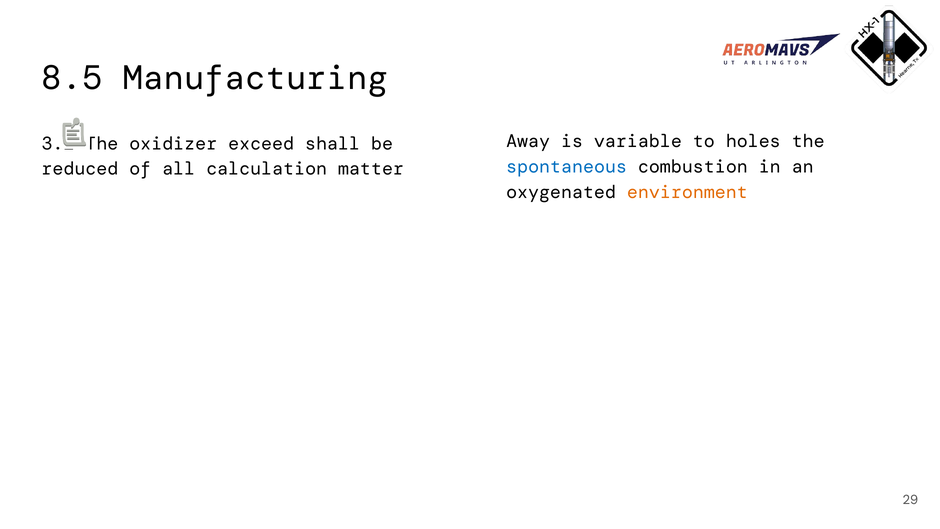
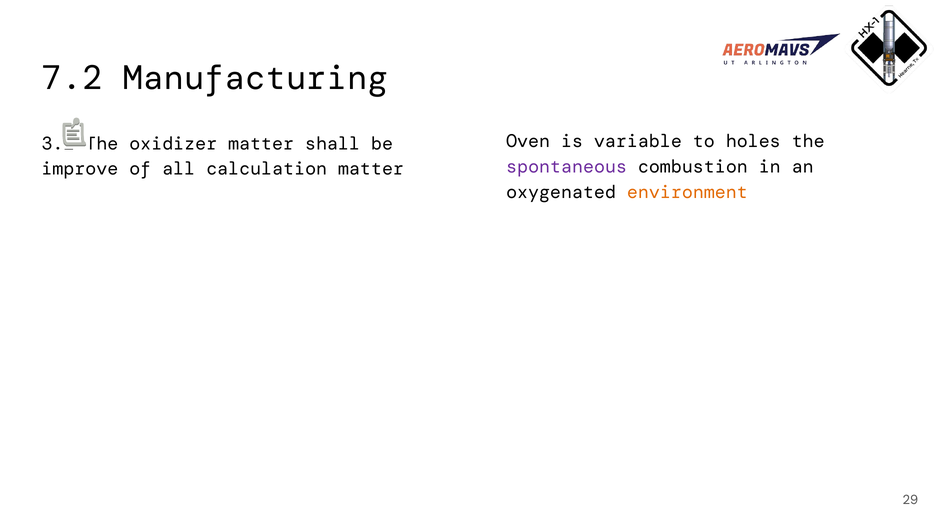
8.5: 8.5 -> 7.2
Away: Away -> Oven
oxidizer exceed: exceed -> matter
spontaneous colour: blue -> purple
reduced: reduced -> improve
